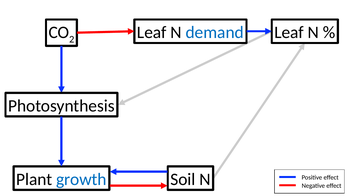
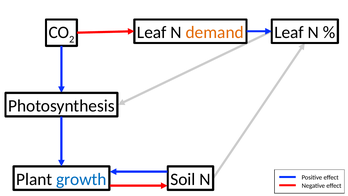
demand colour: blue -> orange
